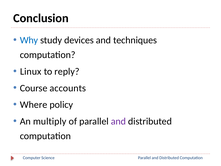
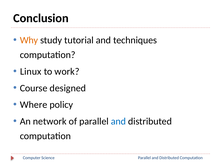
Why colour: blue -> orange
devices: devices -> tutorial
reply: reply -> work
accounts: accounts -> designed
multiply: multiply -> network
and at (118, 121) colour: purple -> blue
